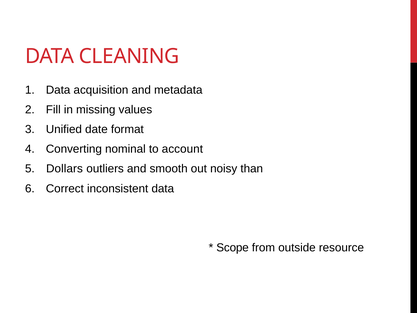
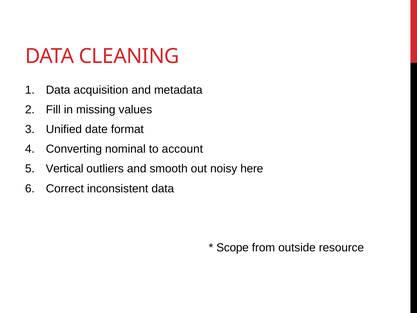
Dollars: Dollars -> Vertical
than: than -> here
